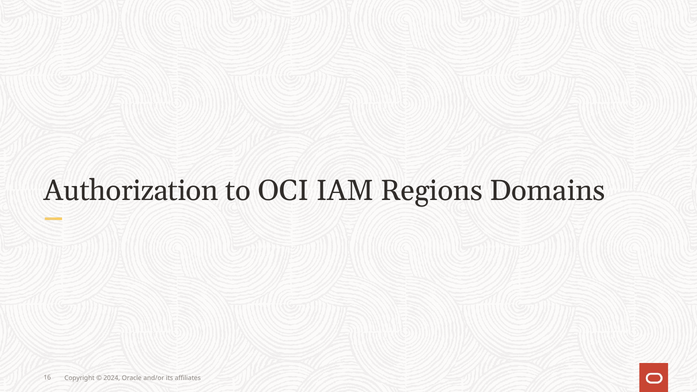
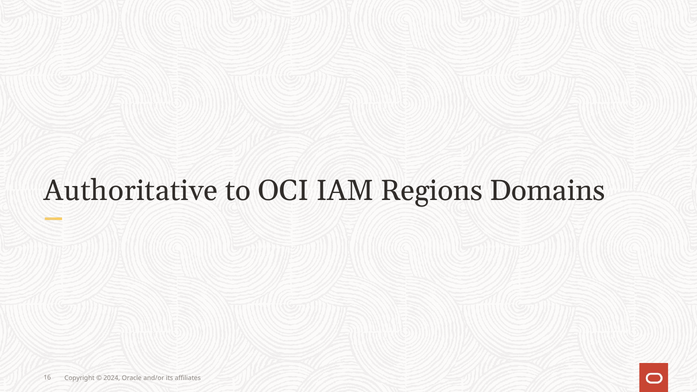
Authorization: Authorization -> Authoritative
